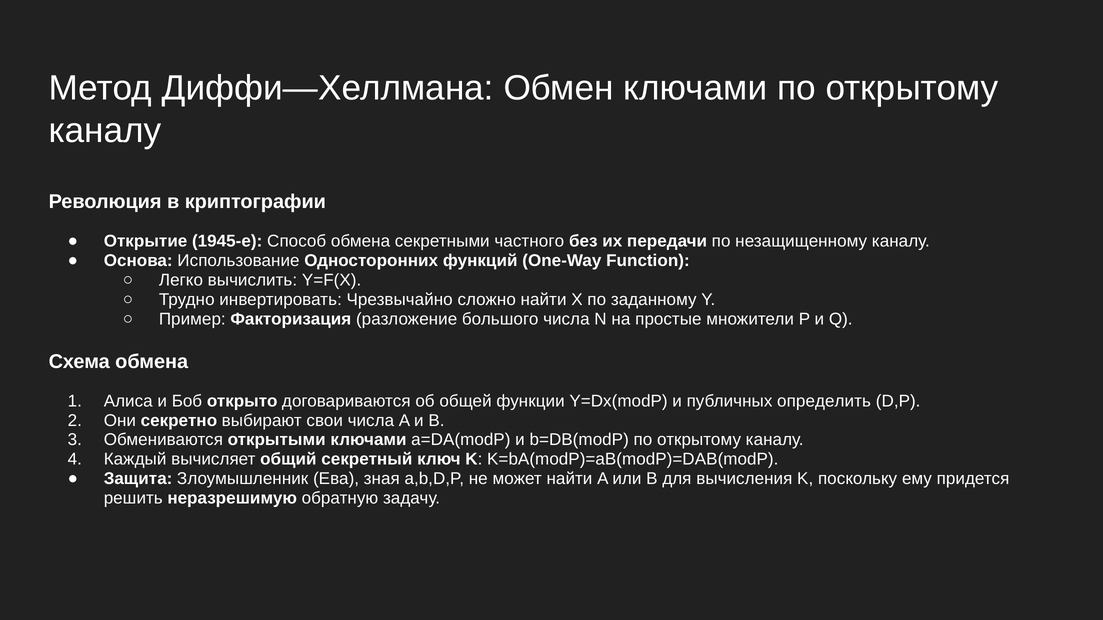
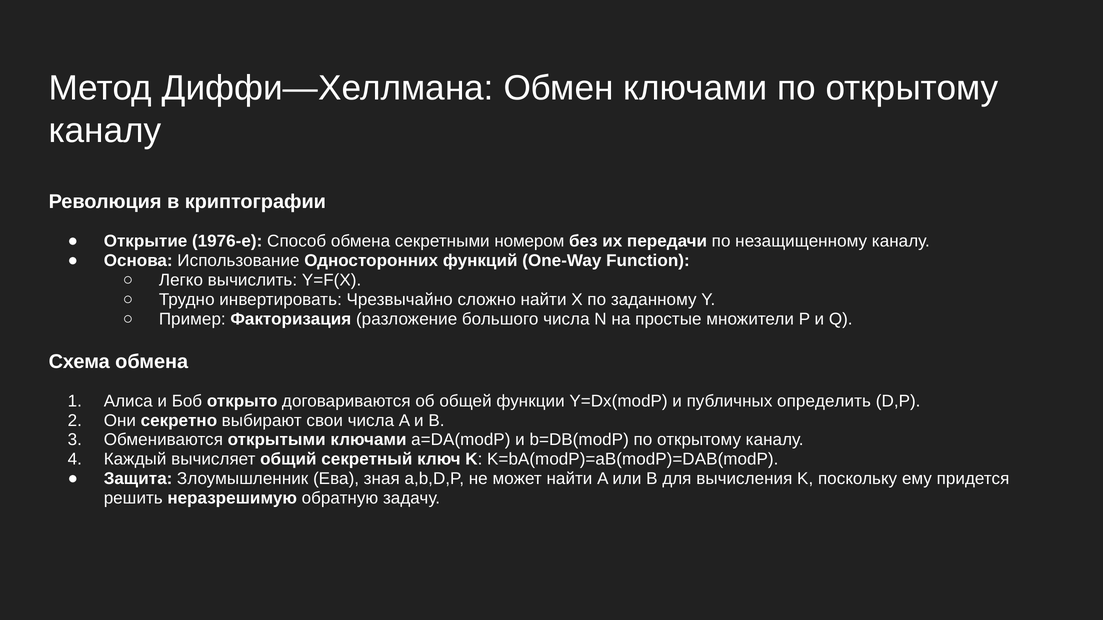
1945-е: 1945-е -> 1976-е
частного: частного -> номером
